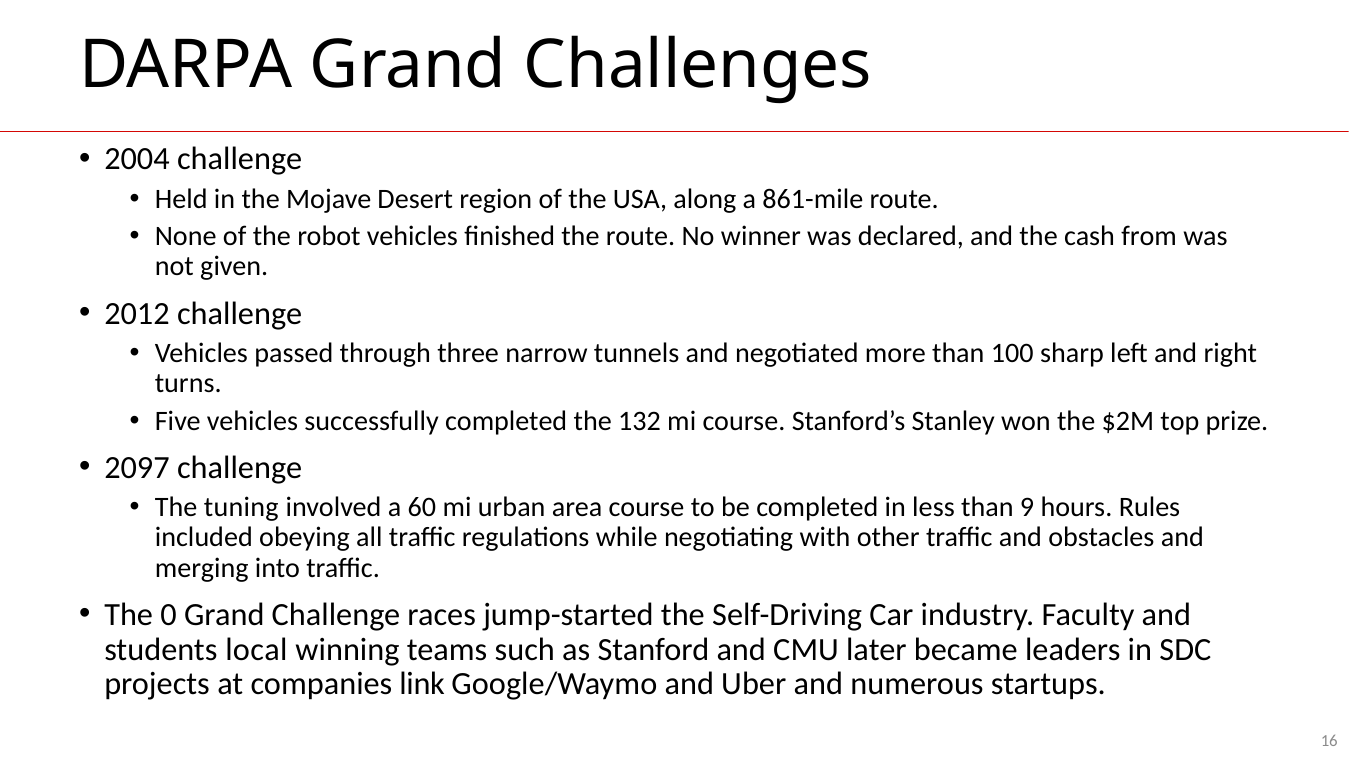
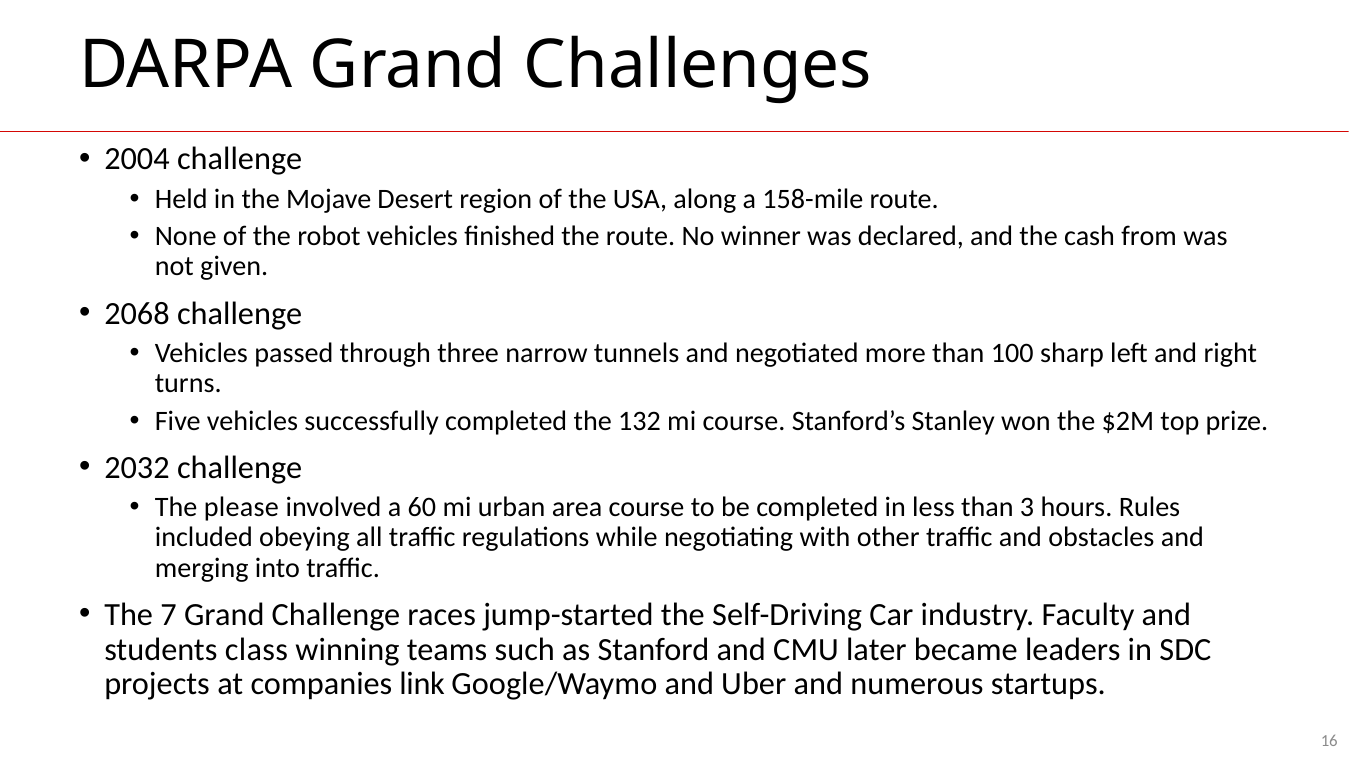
861-mile: 861-mile -> 158-mile
2012: 2012 -> 2068
2097: 2097 -> 2032
tuning: tuning -> please
9: 9 -> 3
0: 0 -> 7
local: local -> class
